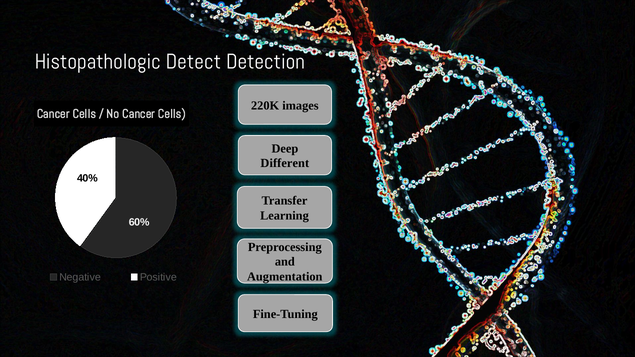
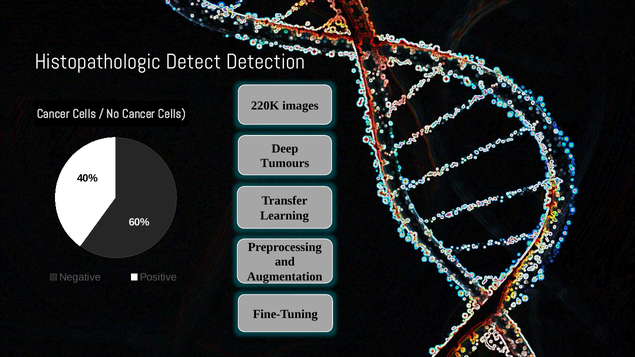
Different: Different -> Tumours
